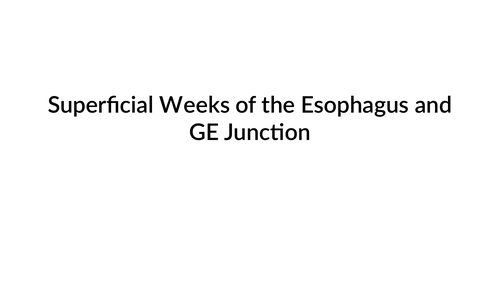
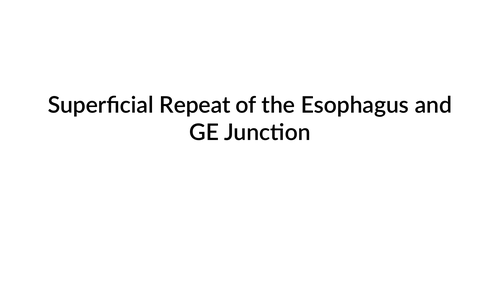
Weeks: Weeks -> Repeat
